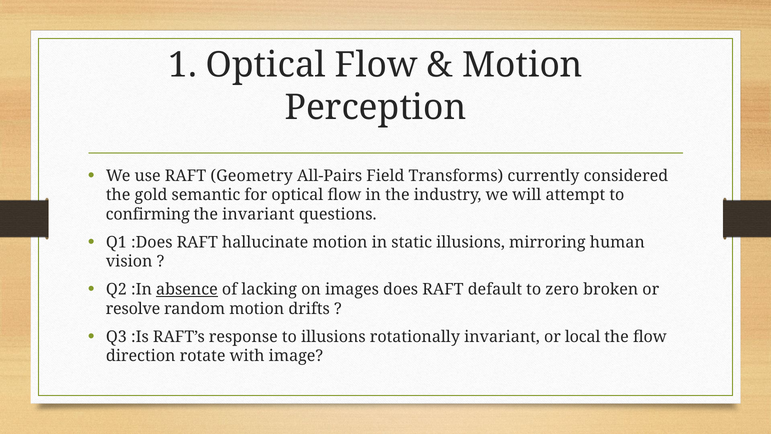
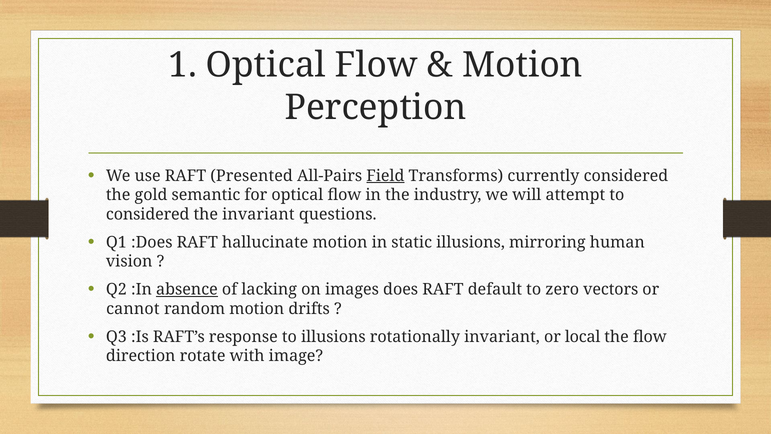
Geometry: Geometry -> Presented
Field underline: none -> present
confirming at (148, 214): confirming -> considered
broken: broken -> vectors
resolve: resolve -> cannot
